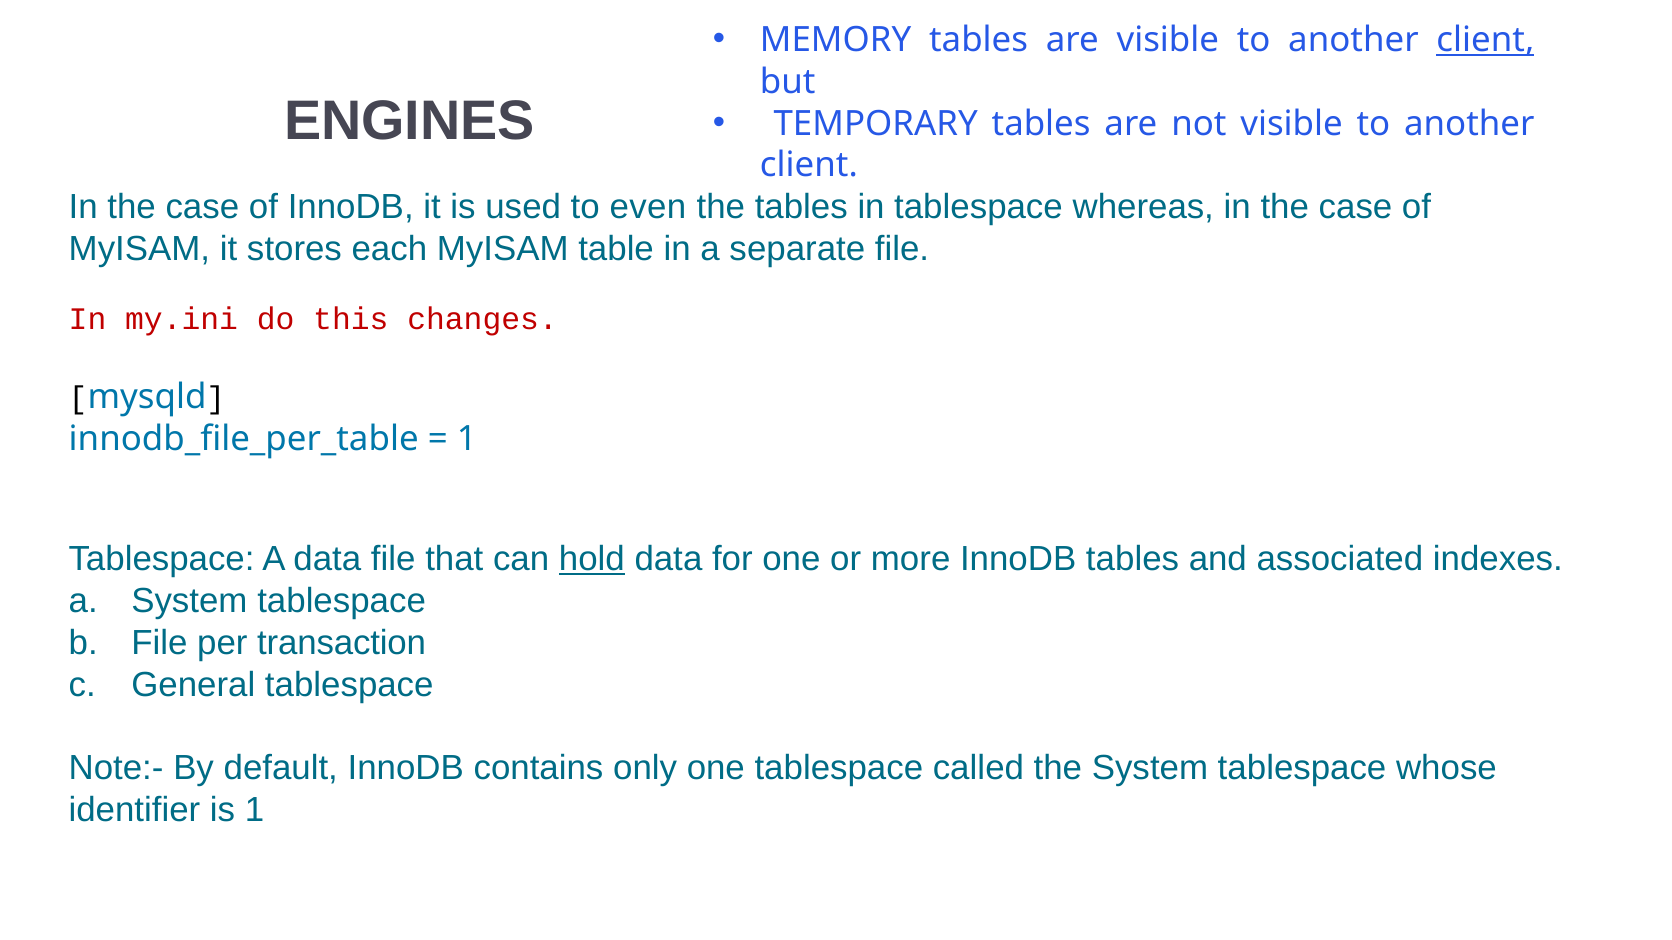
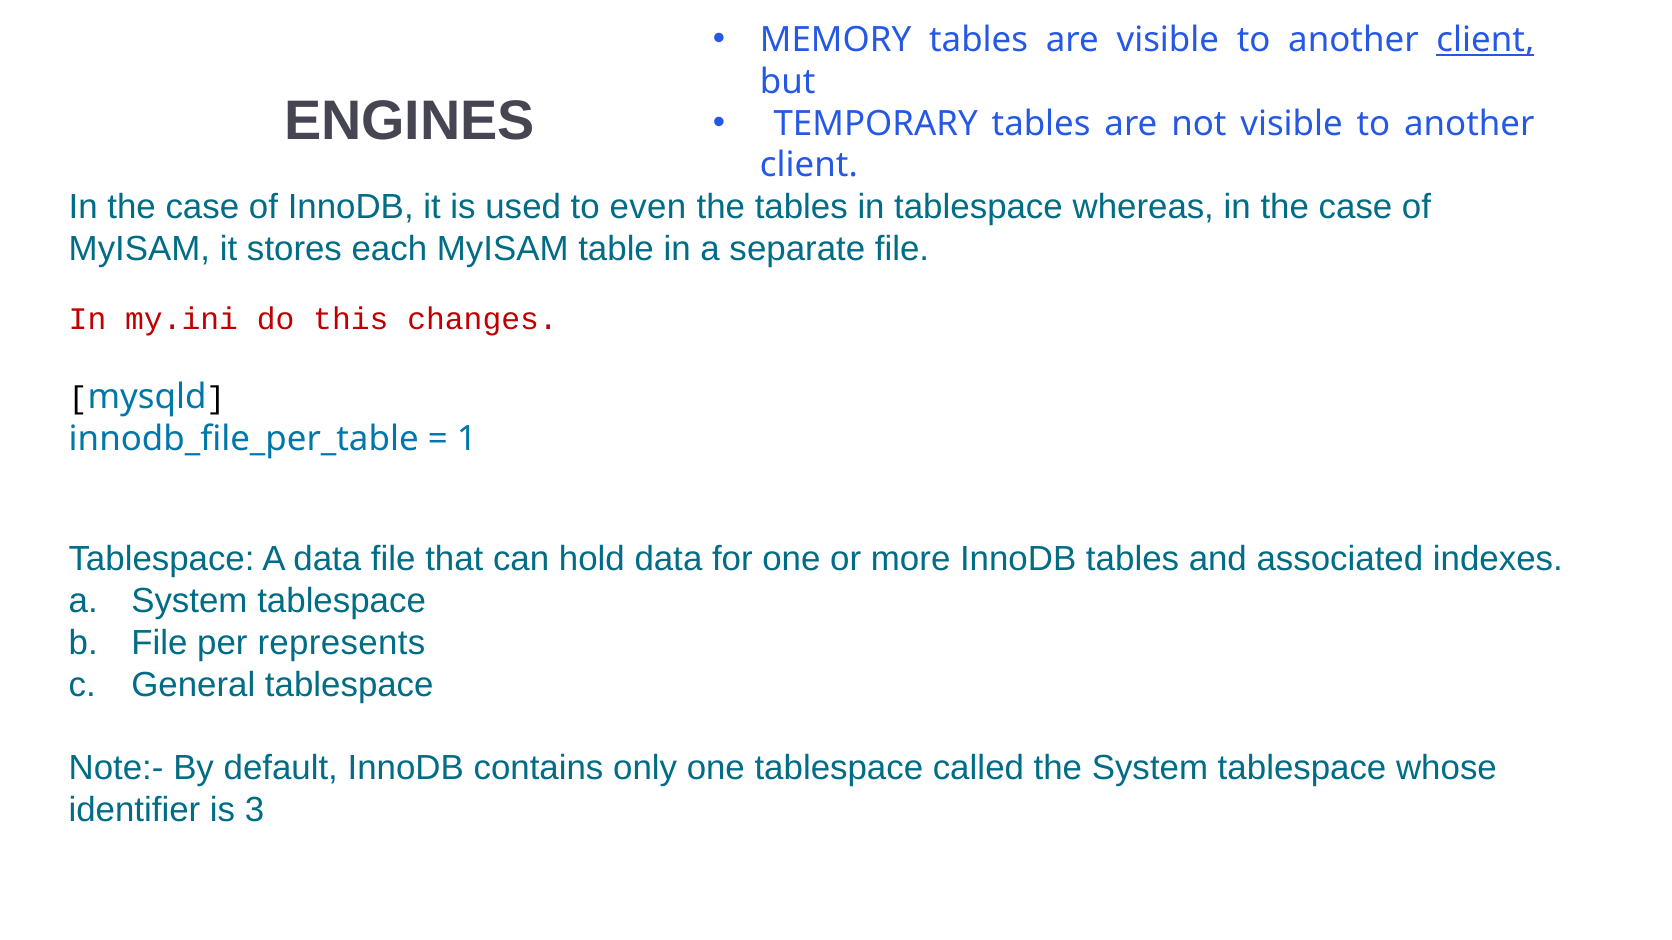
hold underline: present -> none
transaction: transaction -> represents
is 1: 1 -> 3
